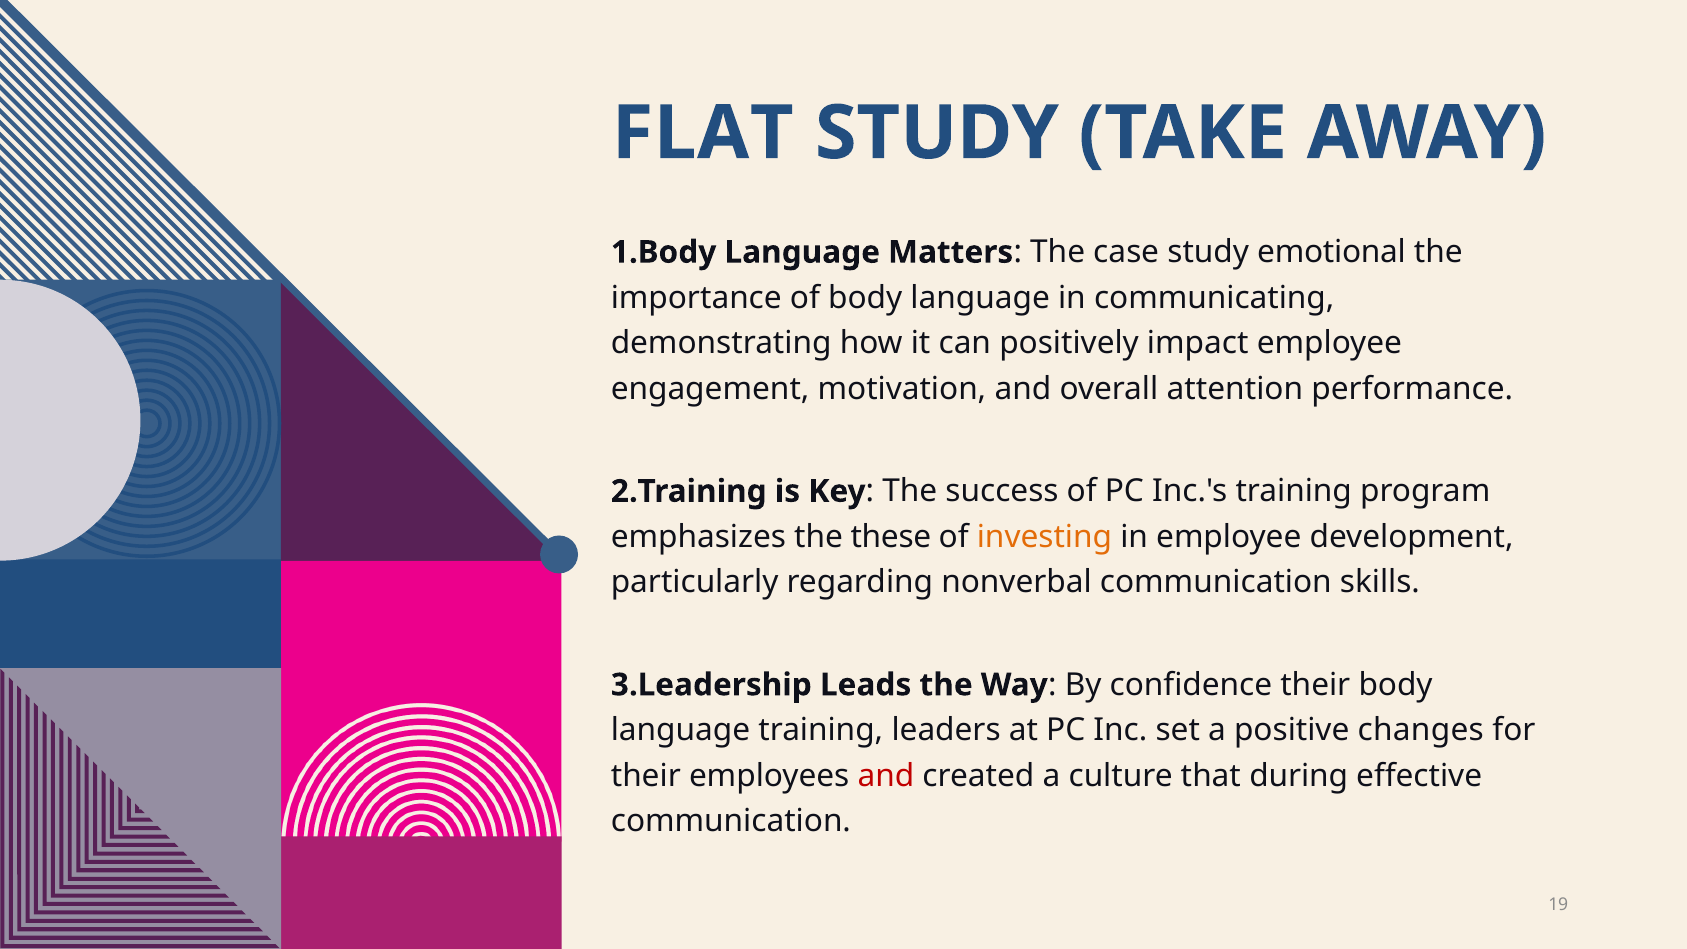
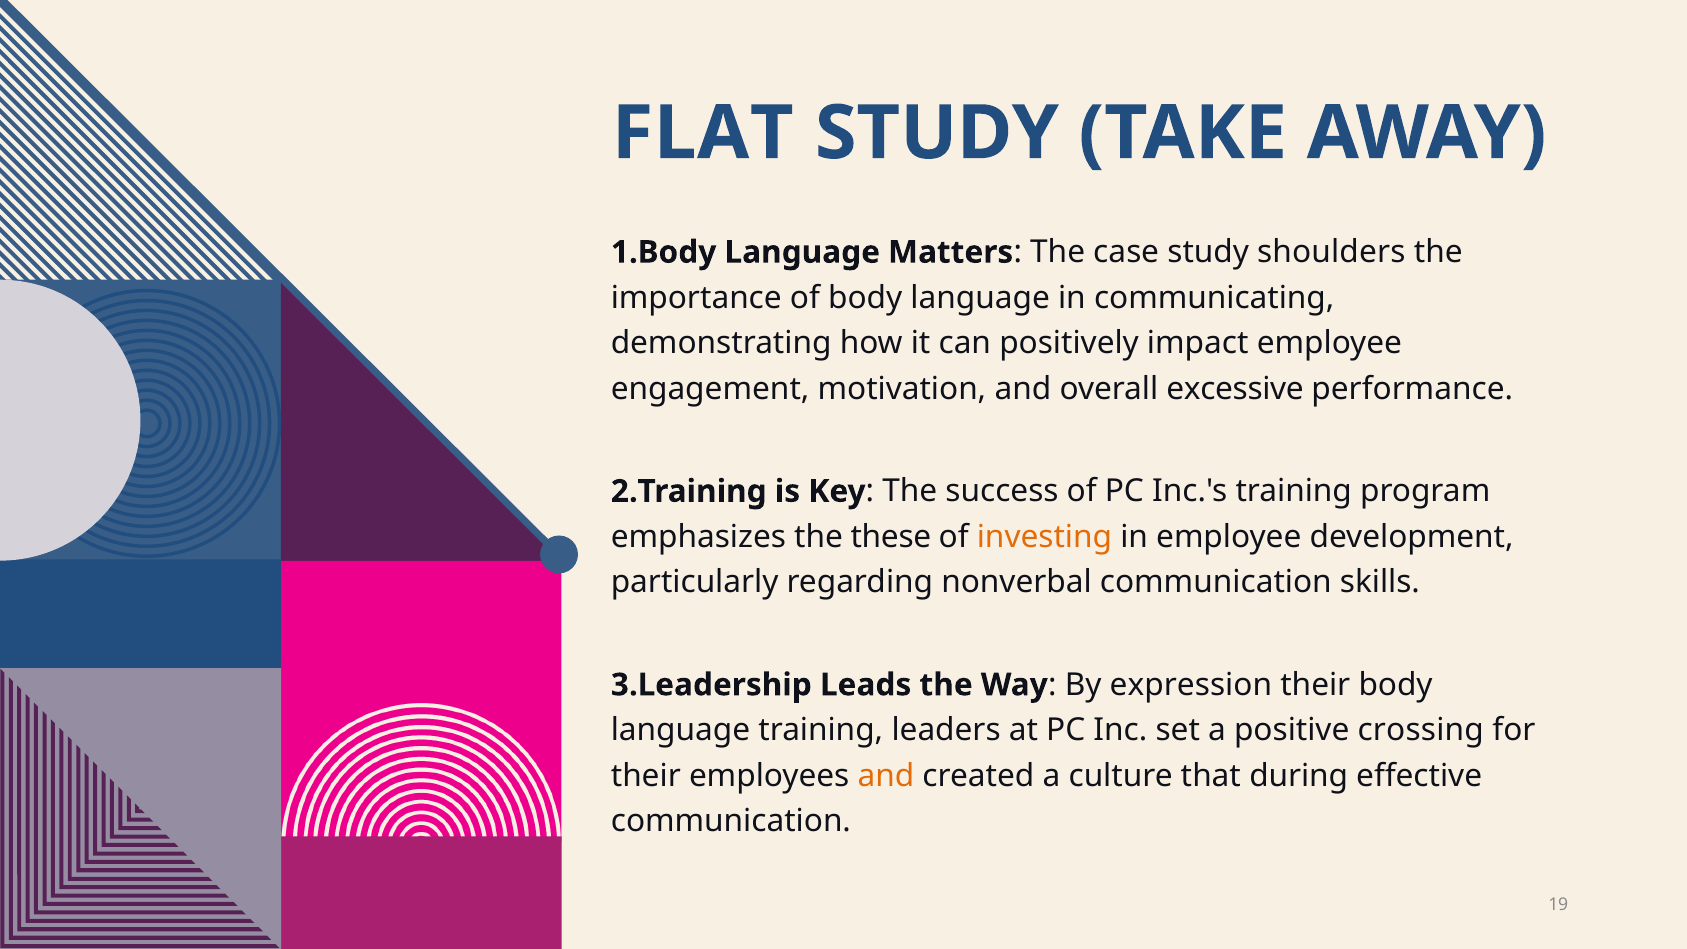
emotional: emotional -> shoulders
attention: attention -> excessive
confidence: confidence -> expression
changes: changes -> crossing
and at (886, 776) colour: red -> orange
